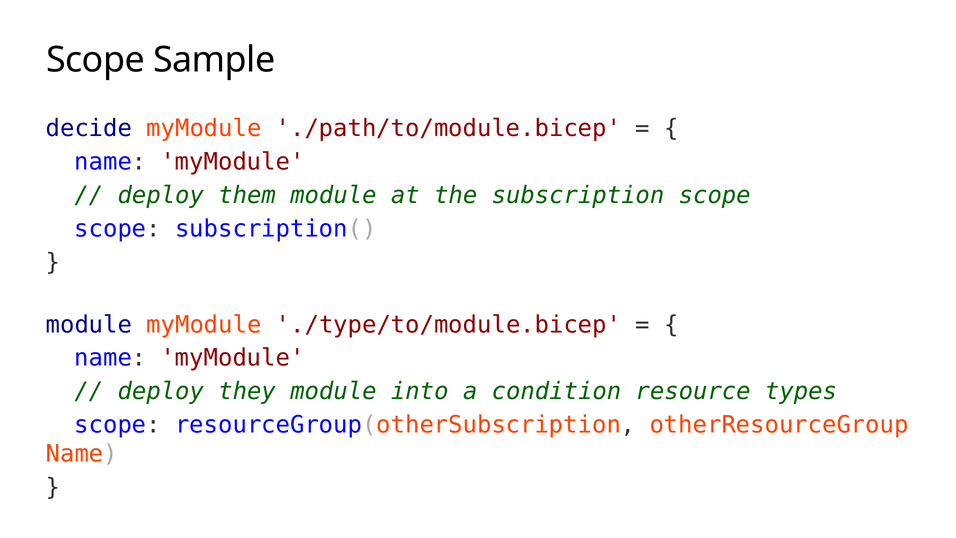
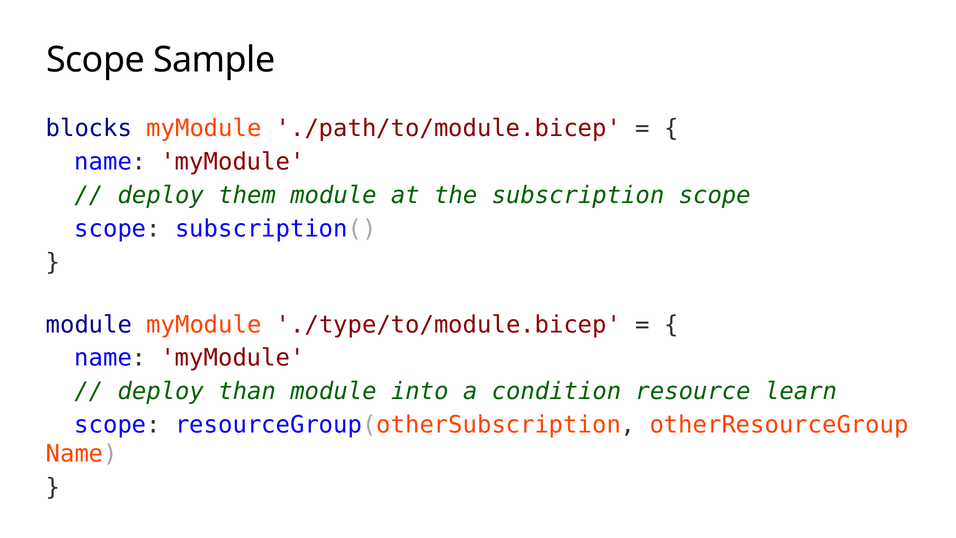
decide: decide -> blocks
they: they -> than
types: types -> learn
